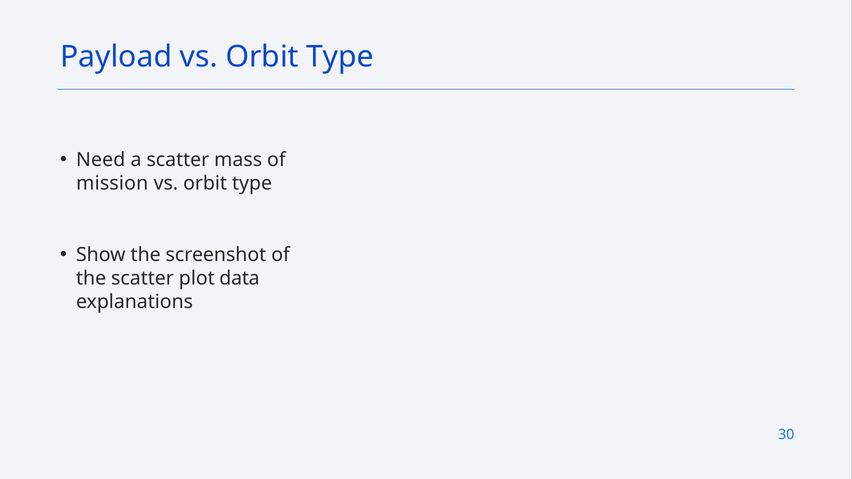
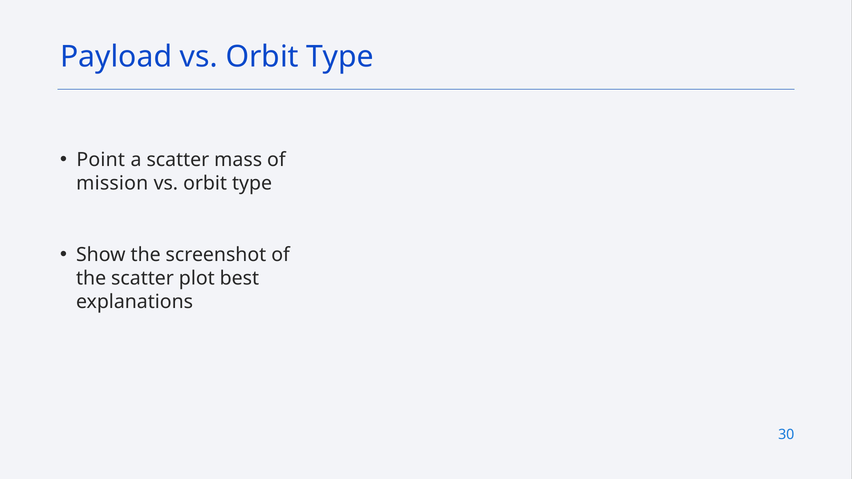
Need: Need -> Point
data: data -> best
